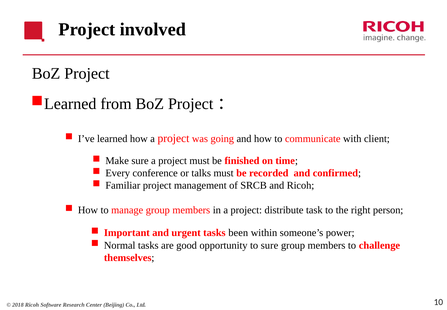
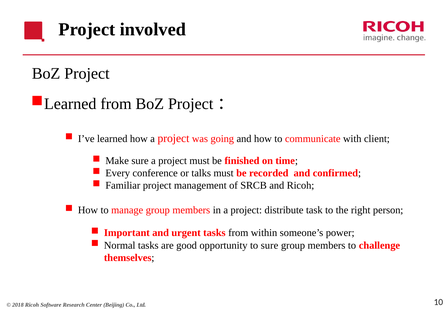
tasks been: been -> from
